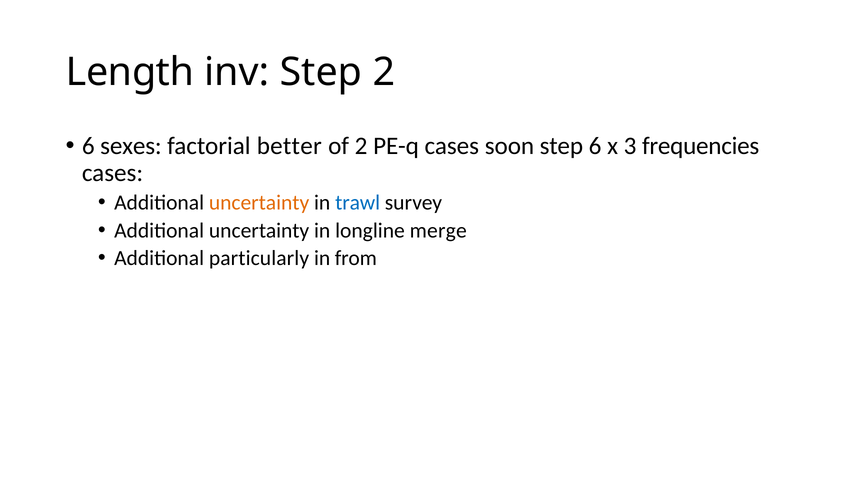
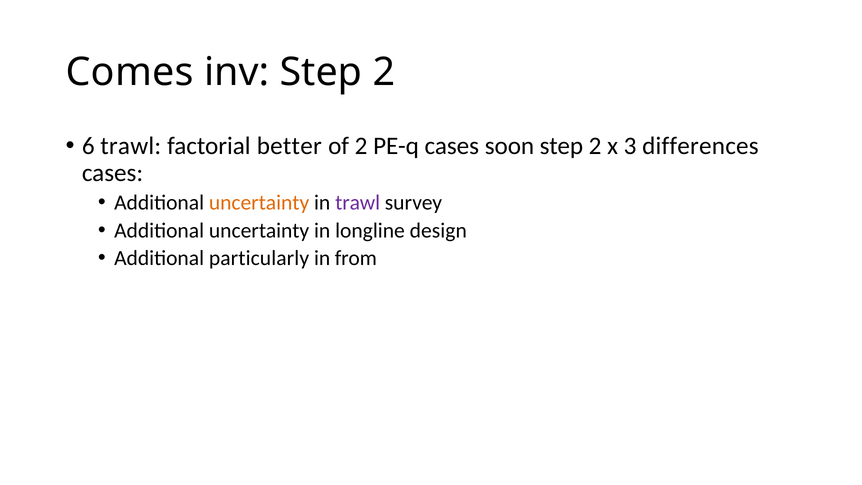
Length: Length -> Comes
6 sexes: sexes -> trawl
6 at (595, 146): 6 -> 2
frequencies: frequencies -> differences
trawl at (358, 203) colour: blue -> purple
merge: merge -> design
